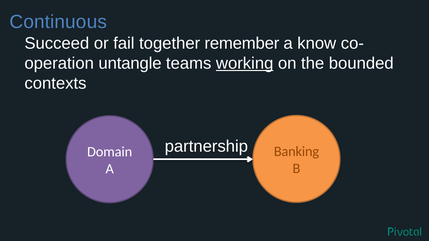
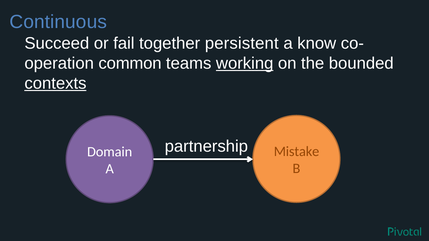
remember: remember -> persistent
untangle: untangle -> common
contexts underline: none -> present
Banking: Banking -> Mistake
